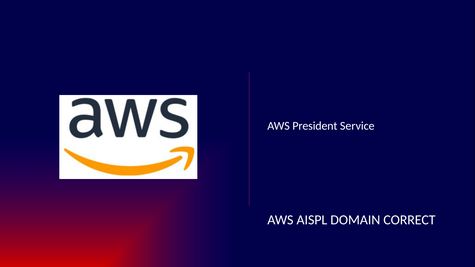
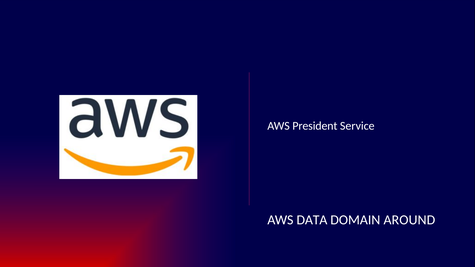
AISPL: AISPL -> DATA
CORRECT: CORRECT -> AROUND
